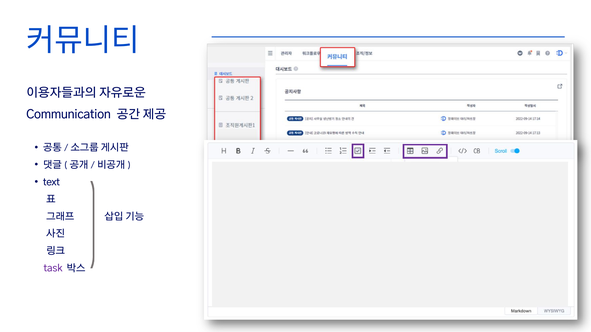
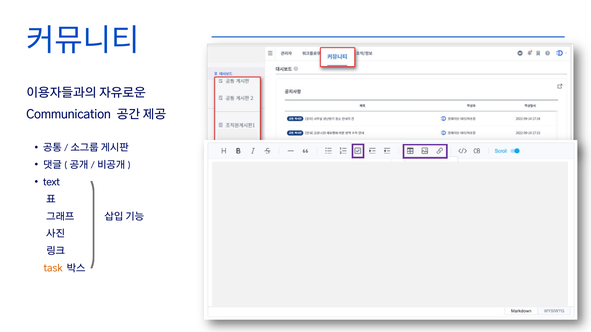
task colour: purple -> orange
